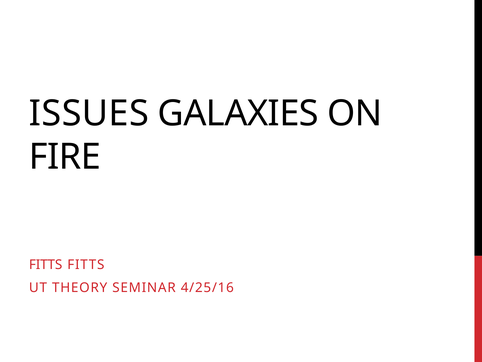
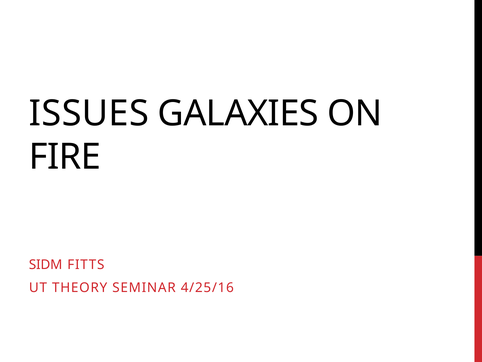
FITTS at (46, 264): FITTS -> SIDM
